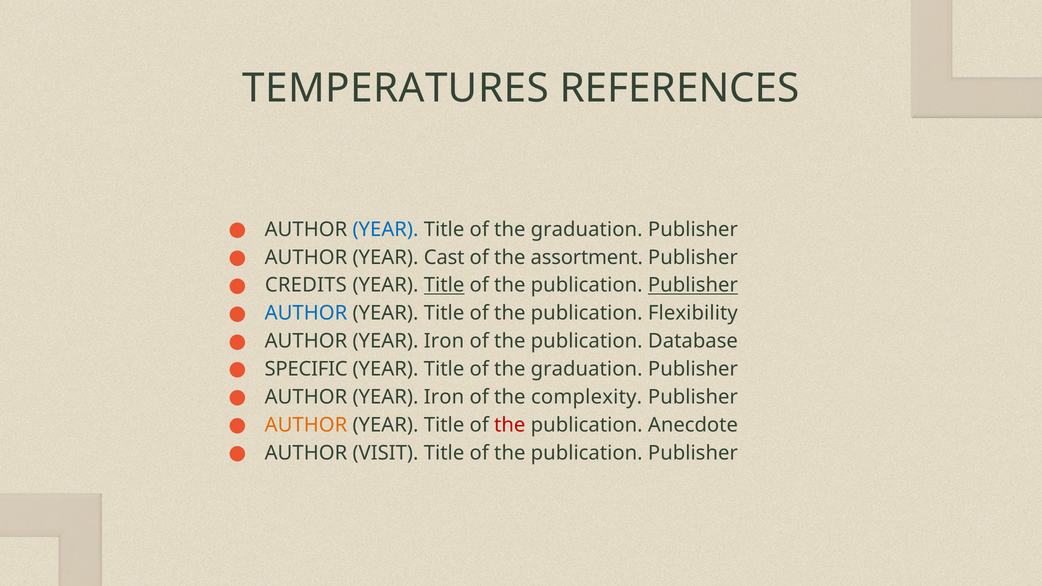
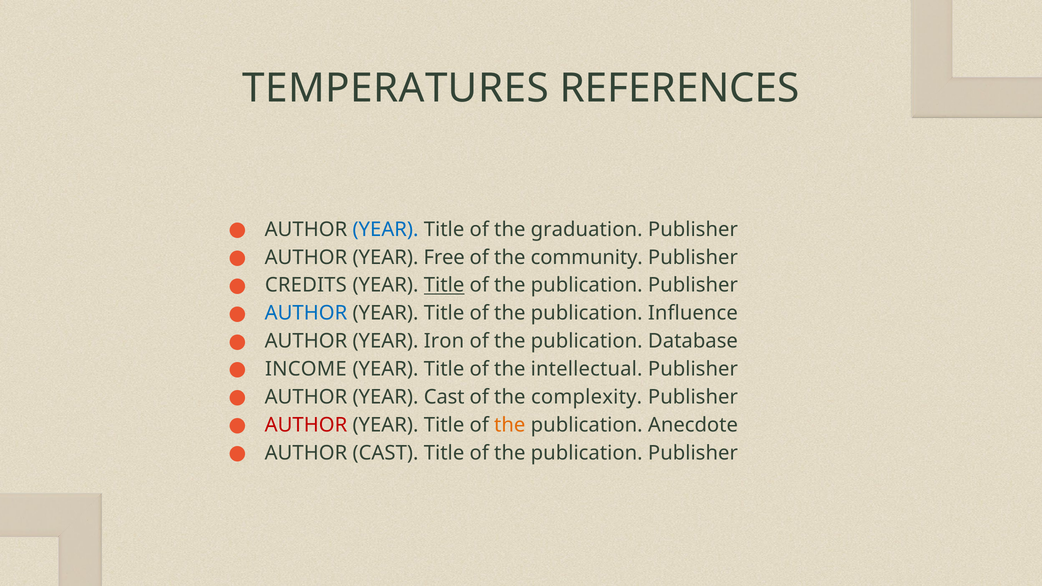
Cast: Cast -> Free
assortment: assortment -> community
Publisher at (693, 285) underline: present -> none
Flexibility: Flexibility -> Influence
SPECIFIC: SPECIFIC -> INCOME
graduation at (587, 369): graduation -> intellectual
Iron at (444, 397): Iron -> Cast
AUTHOR at (306, 425) colour: orange -> red
the at (510, 425) colour: red -> orange
AUTHOR VISIT: VISIT -> CAST
